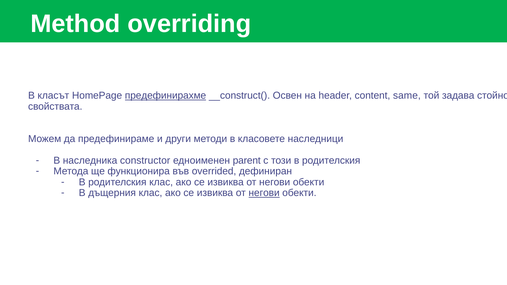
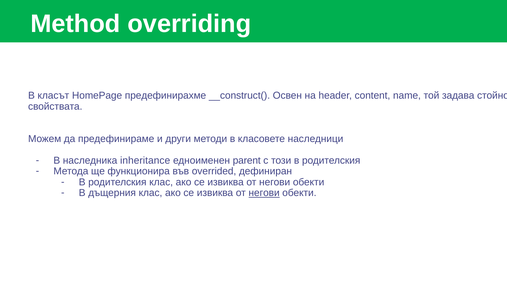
предефинирахме underline: present -> none
same: same -> name
constructor: constructor -> inheritance
